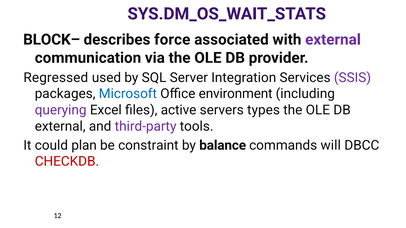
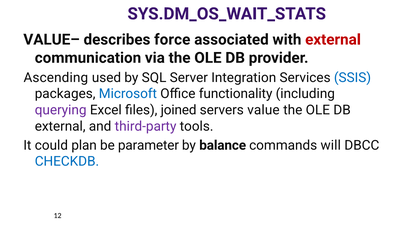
BLOCK–: BLOCK– -> VALUE–
external at (333, 40) colour: purple -> red
Regressed: Regressed -> Ascending
SSIS colour: purple -> blue
environment: environment -> functionality
active: active -> joined
types: types -> value
constraint: constraint -> parameter
CHECKDB colour: red -> blue
